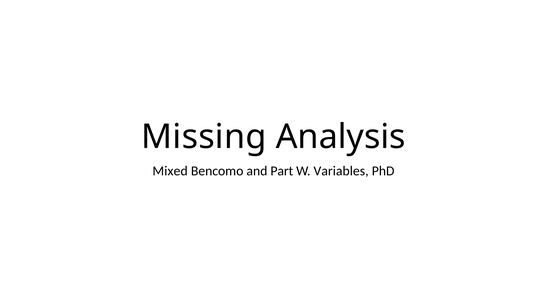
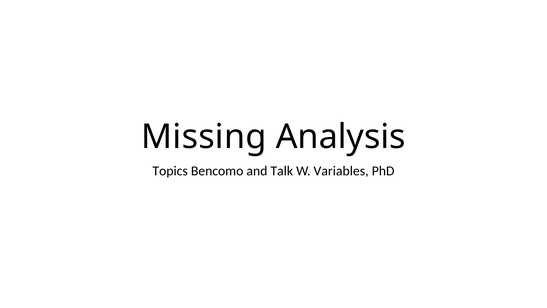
Mixed: Mixed -> Topics
Part: Part -> Talk
